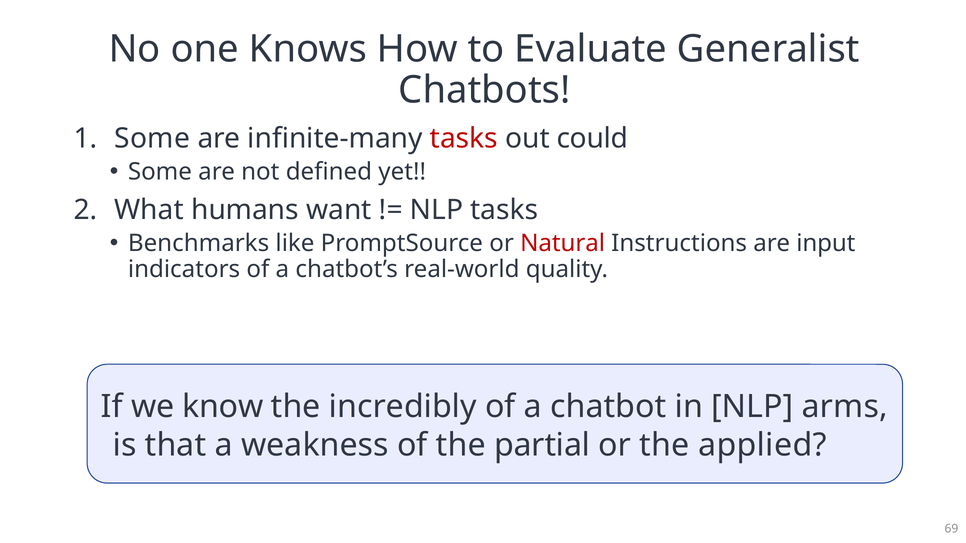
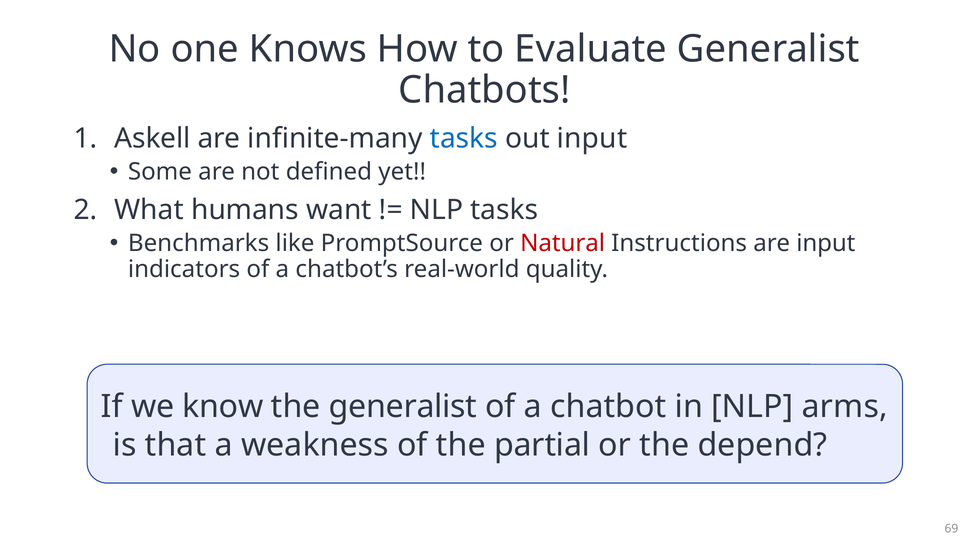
Some at (152, 139): Some -> Askell
tasks at (464, 139) colour: red -> blue
out could: could -> input
the incredibly: incredibly -> generalist
applied: applied -> depend
